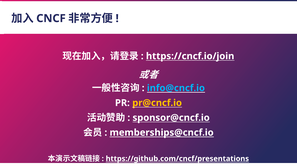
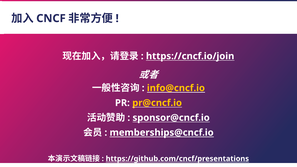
info@cncf.io colour: light blue -> yellow
